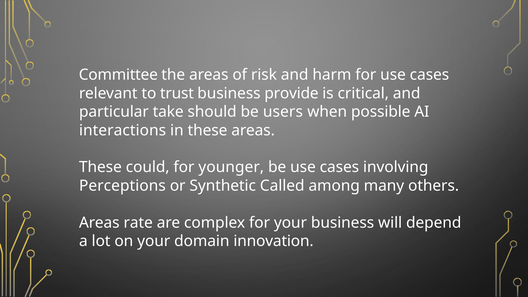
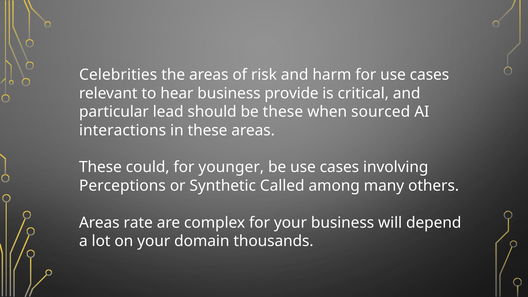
Committee: Committee -> Celebrities
trust: trust -> hear
take: take -> lead
be users: users -> these
possible: possible -> sourced
innovation: innovation -> thousands
